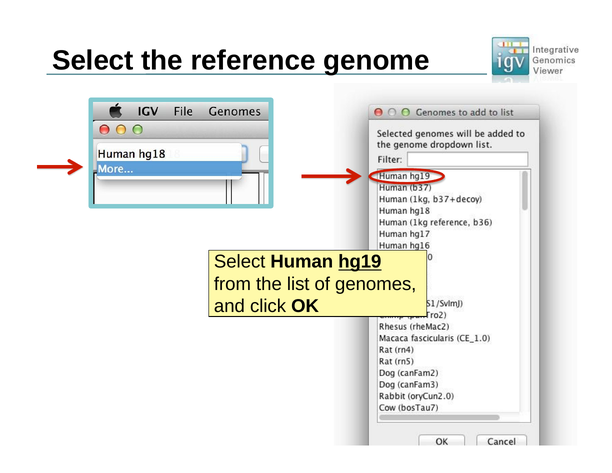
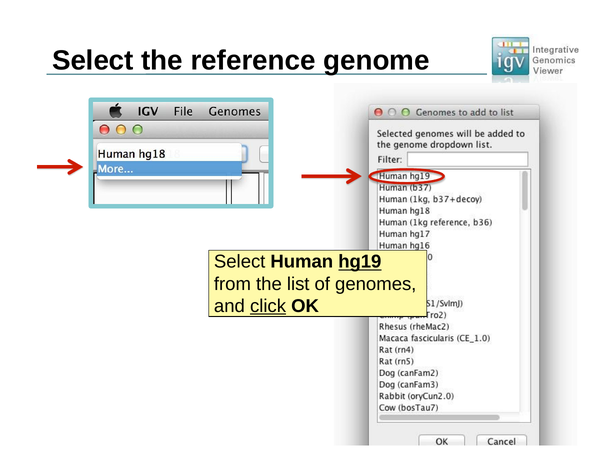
click underline: none -> present
